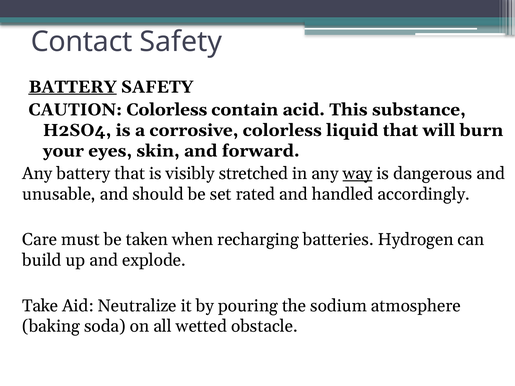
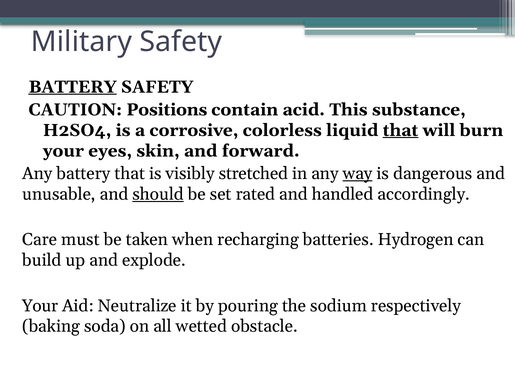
Contact: Contact -> Military
CAUTION Colorless: Colorless -> Positions
that at (400, 130) underline: none -> present
should underline: none -> present
Take at (40, 306): Take -> Your
atmosphere: atmosphere -> respectively
